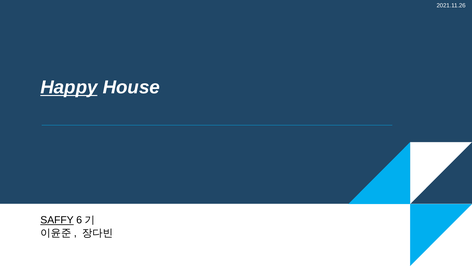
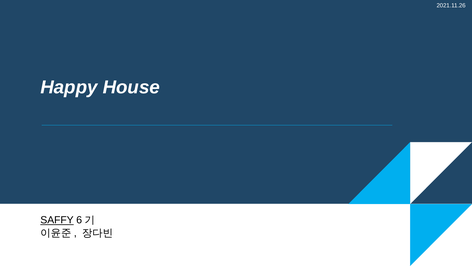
Happy underline: present -> none
